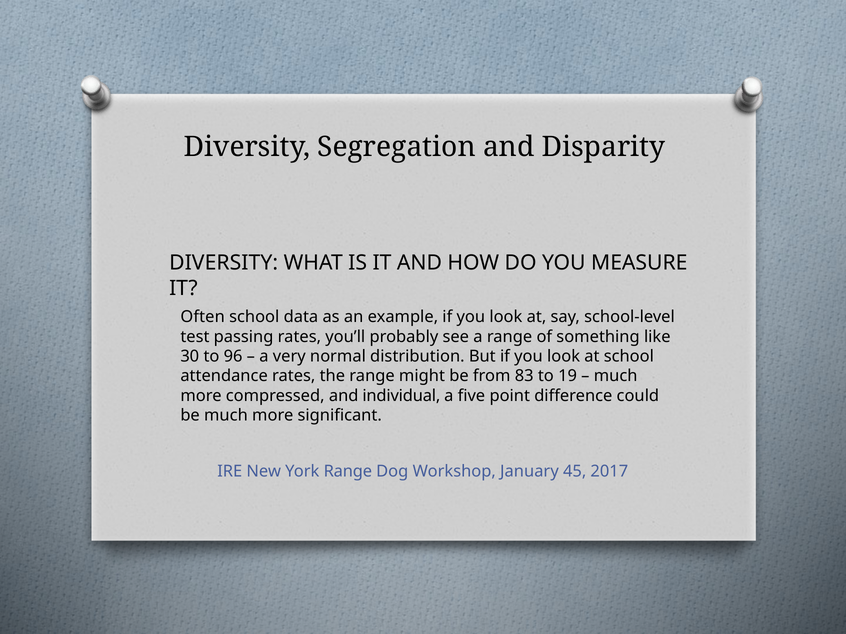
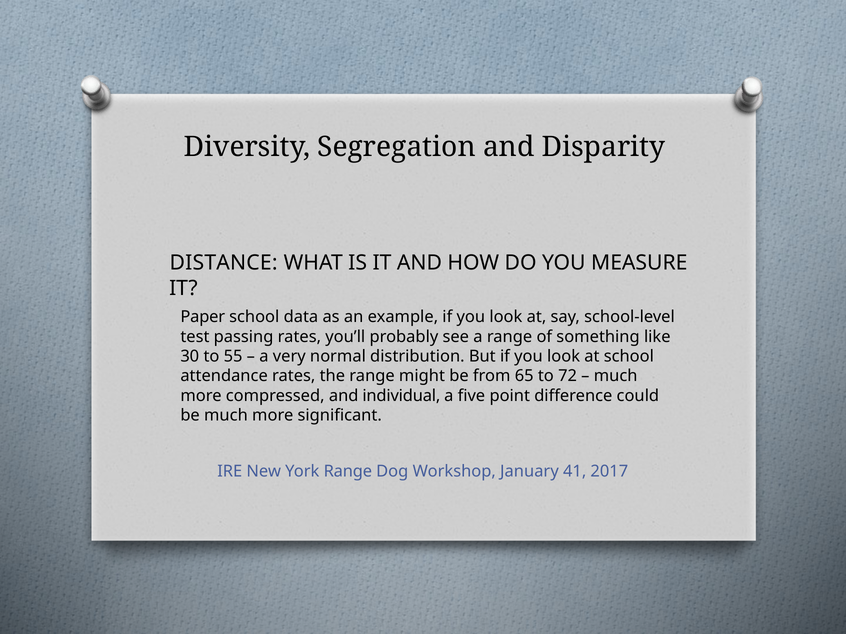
DIVERSITY at (224, 263): DIVERSITY -> DISTANCE
Often: Often -> Paper
96: 96 -> 55
83: 83 -> 65
19: 19 -> 72
45: 45 -> 41
